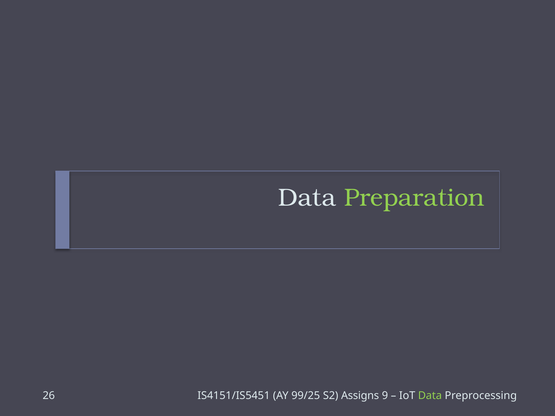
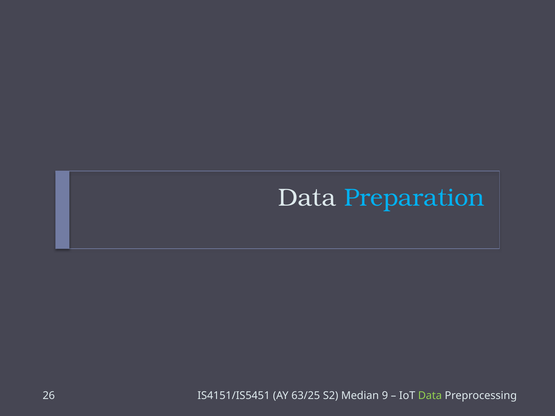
Preparation colour: light green -> light blue
99/25: 99/25 -> 63/25
Assigns: Assigns -> Median
